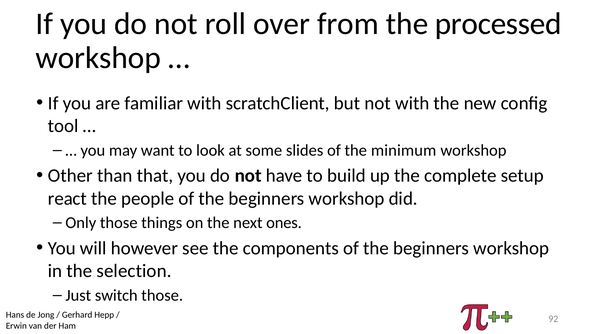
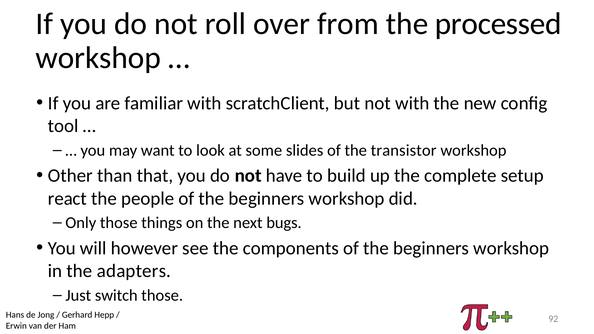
minimum: minimum -> transistor
ones: ones -> bugs
selection: selection -> adapters
